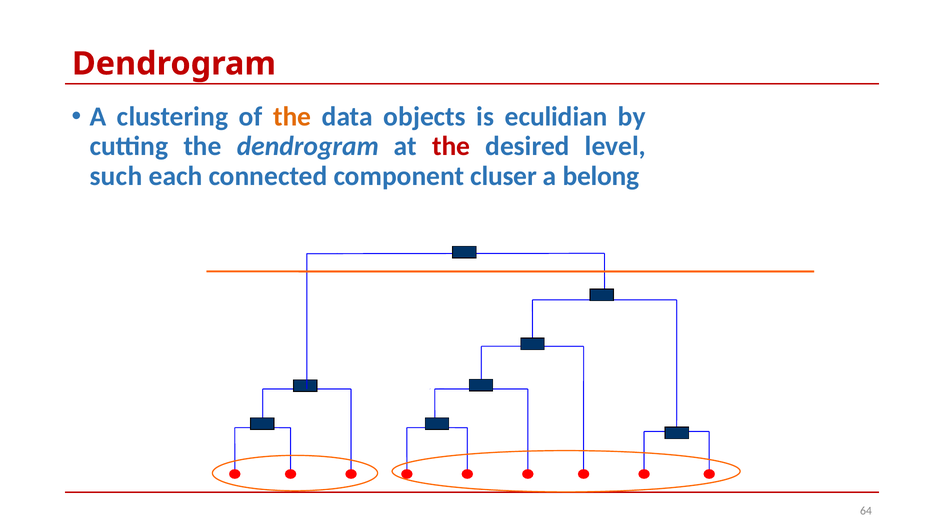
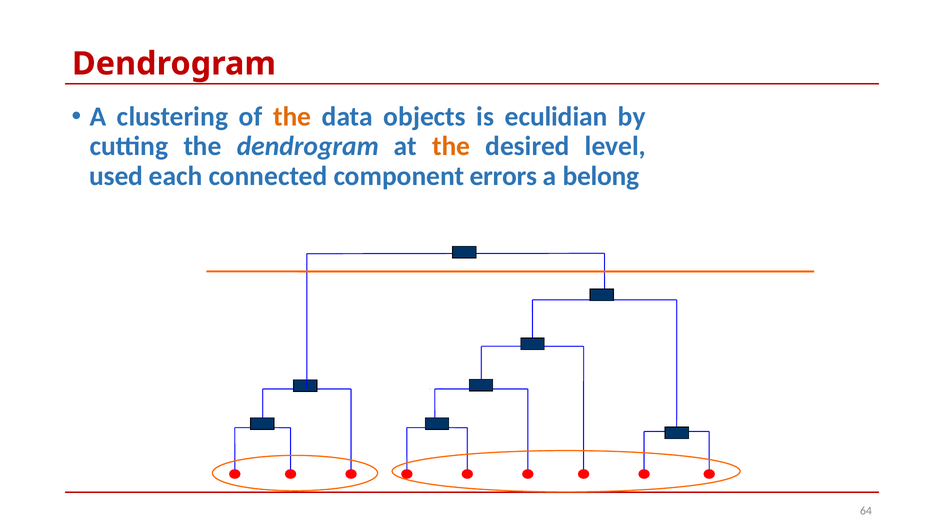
the at (451, 146) colour: red -> orange
such: such -> used
cluser: cluser -> errors
